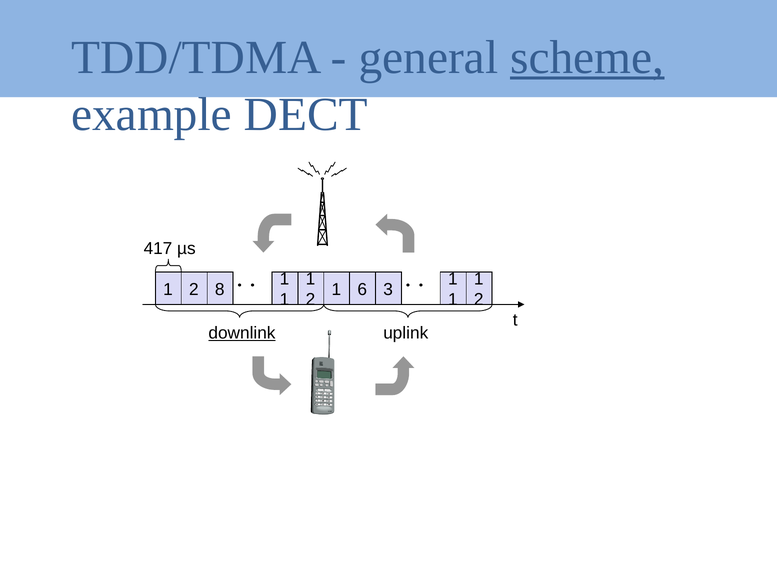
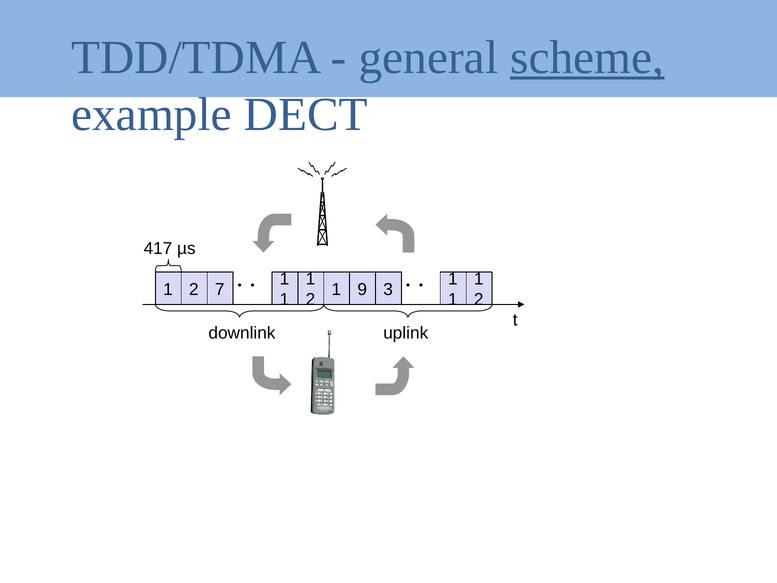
8: 8 -> 7
6: 6 -> 9
downlink underline: present -> none
